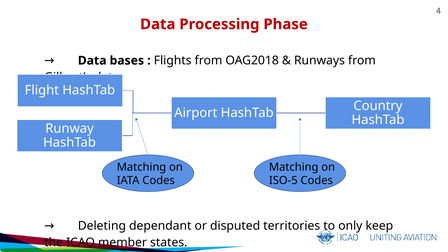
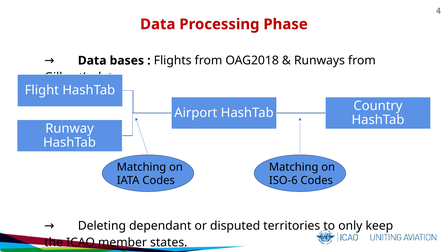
ISO-5: ISO-5 -> ISO-6
